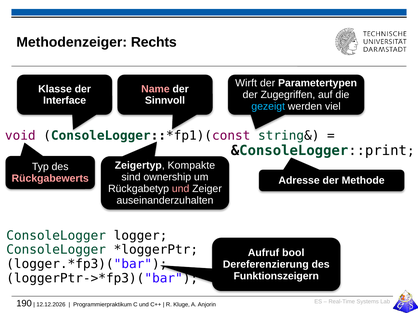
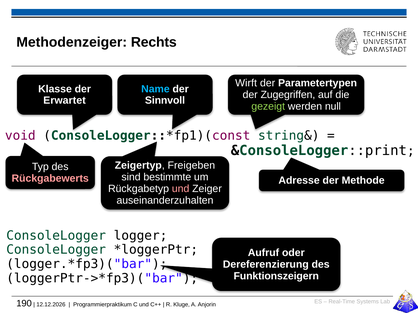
Name colour: pink -> light blue
Interface: Interface -> Erwartet
gezeigt colour: light blue -> light green
viel: viel -> null
Kompakte: Kompakte -> Freigeben
ownership: ownership -> bestimmte
bool: bool -> oder
